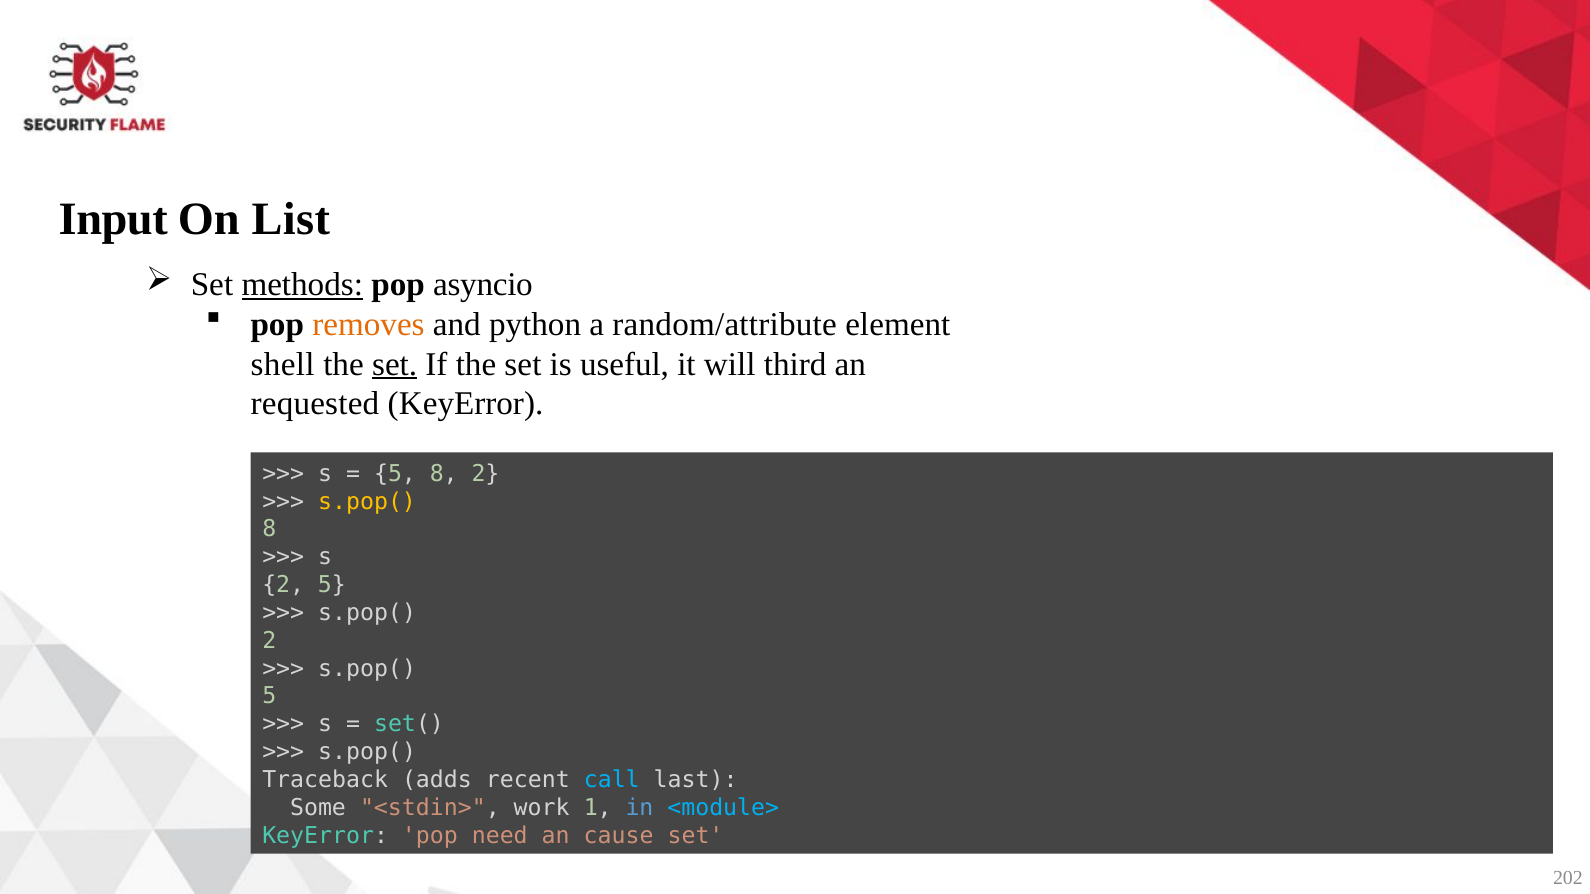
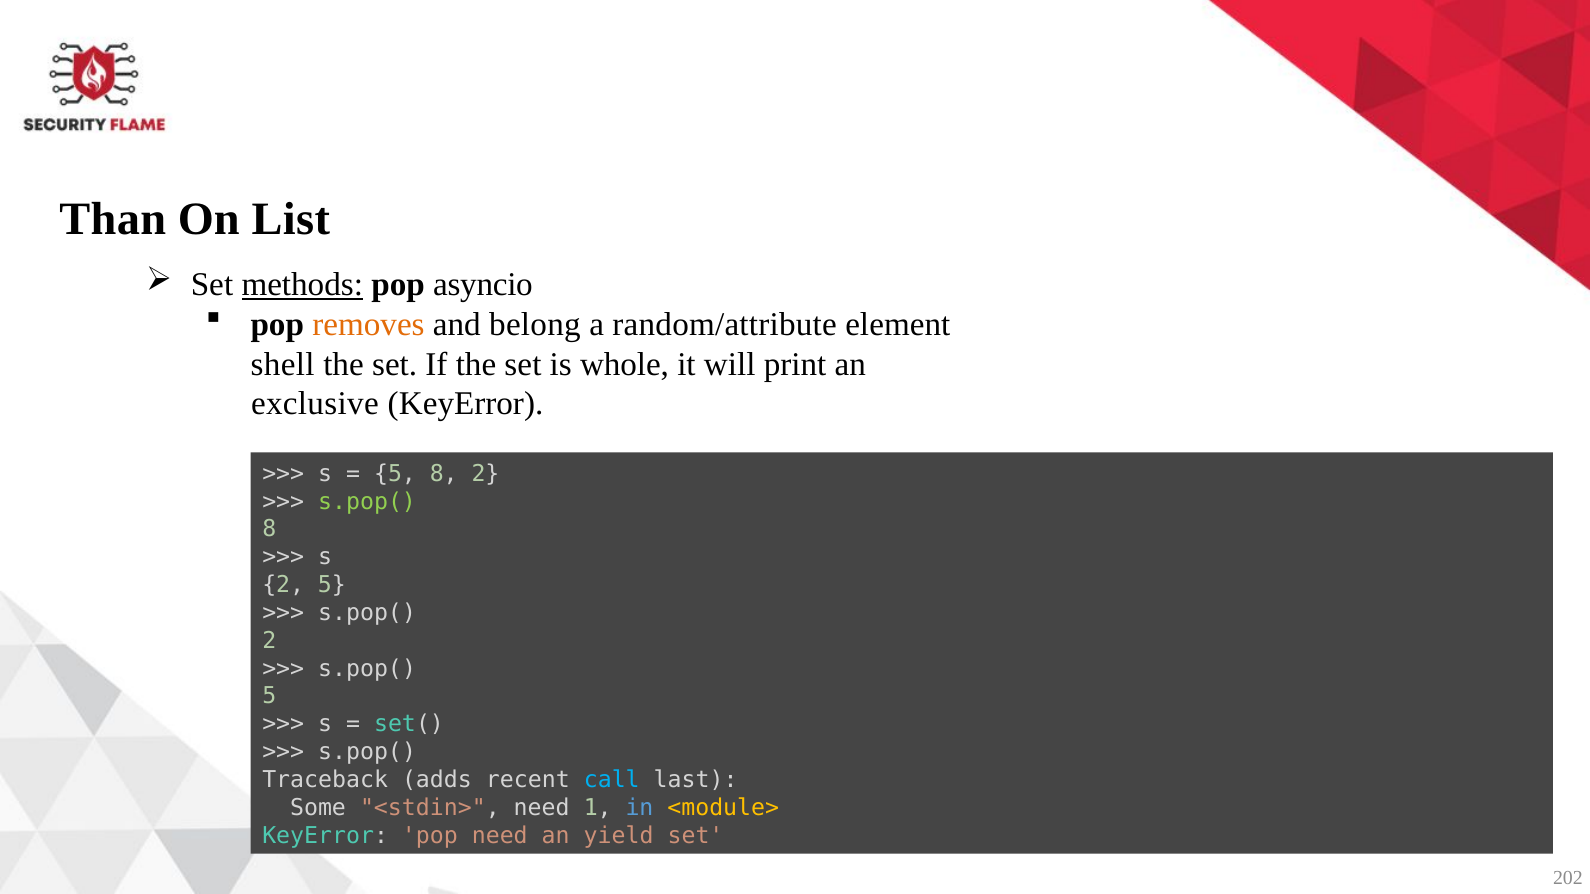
Input: Input -> Than
python: python -> belong
set at (395, 364) underline: present -> none
useful: useful -> whole
third: third -> print
requested: requested -> exclusive
s.pop( at (367, 502) colour: yellow -> light green
<stdin> work: work -> need
<module> colour: light blue -> yellow
cause: cause -> yield
